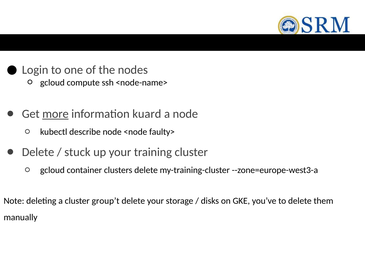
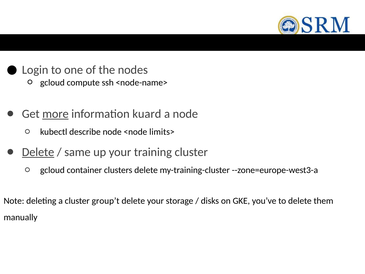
faulty>: faulty> -> limits>
Delete at (38, 152) underline: none -> present
stuck: stuck -> same
